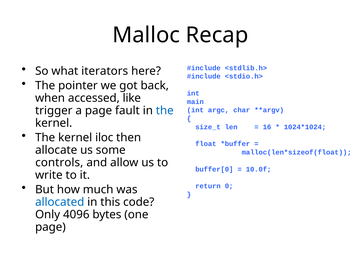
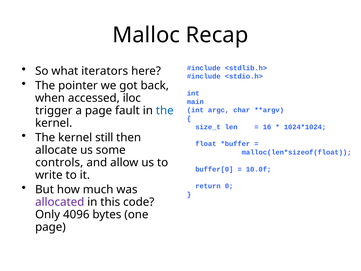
like: like -> iloc
iloc: iloc -> still
allocated colour: blue -> purple
